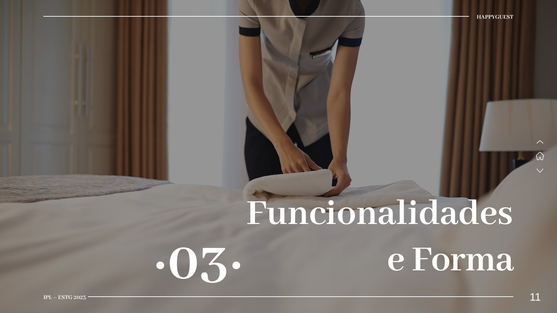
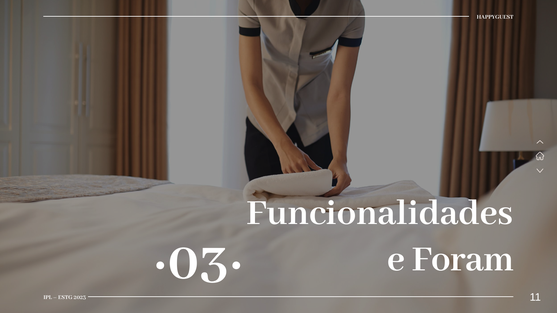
Forma: Forma -> Foram
